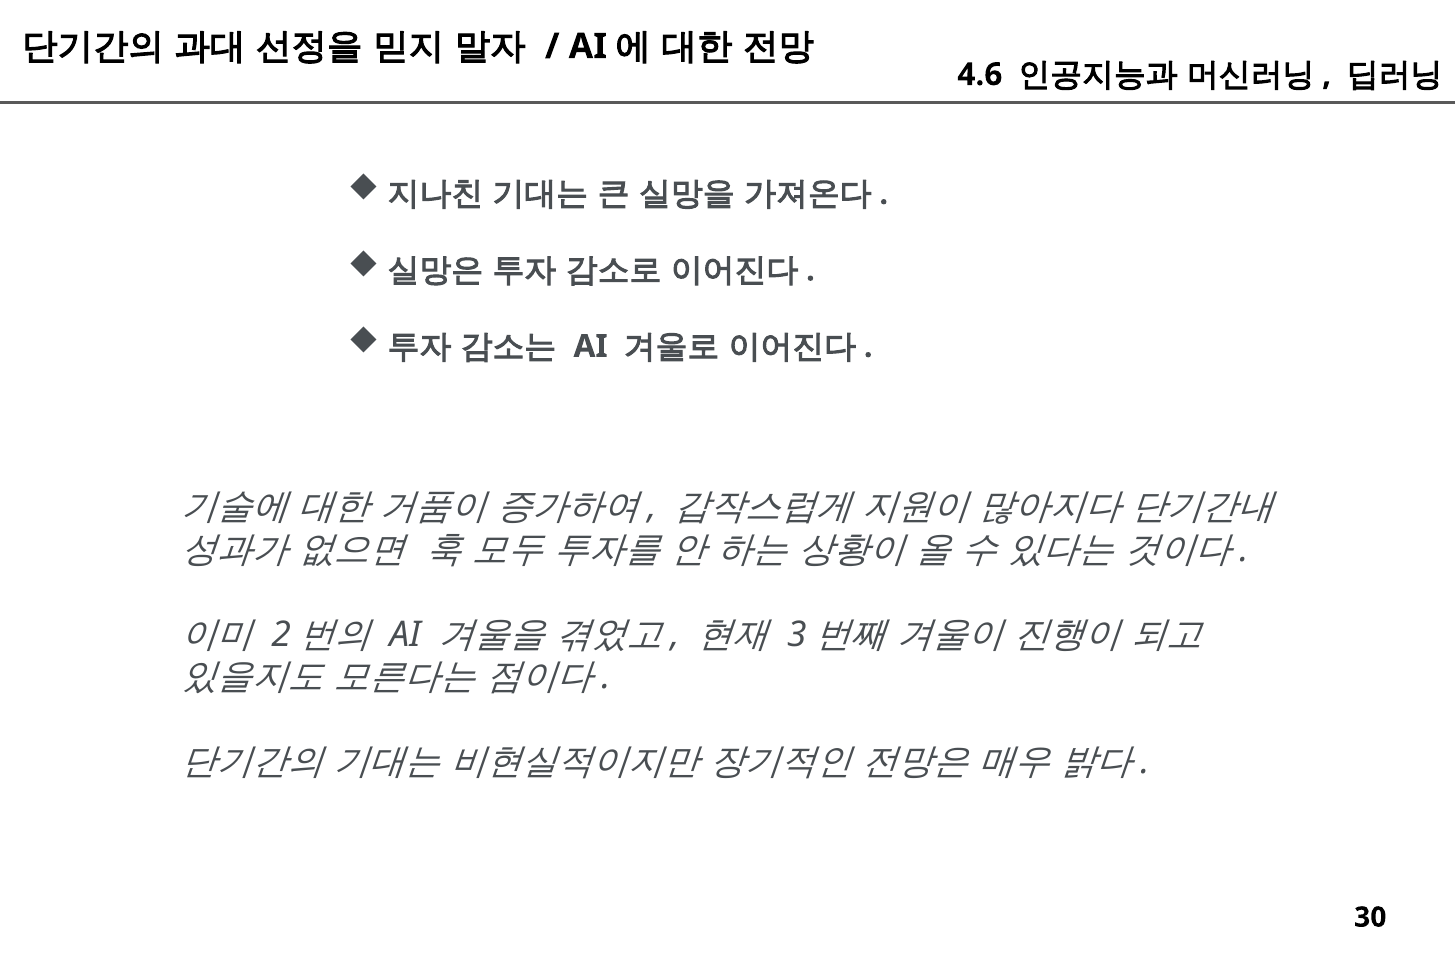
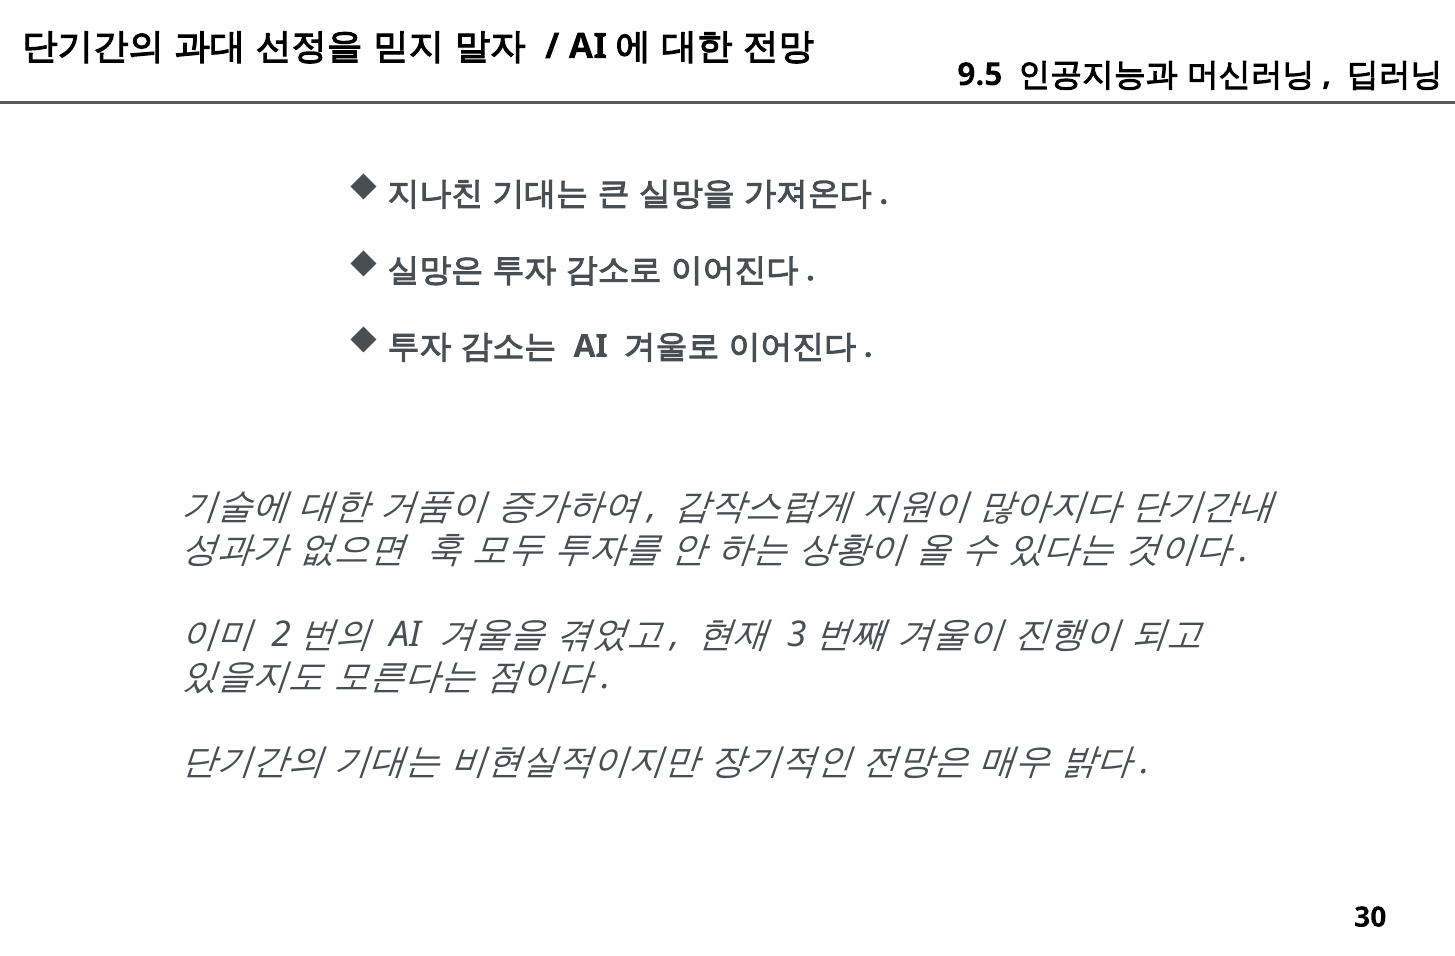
4.6: 4.6 -> 9.5
